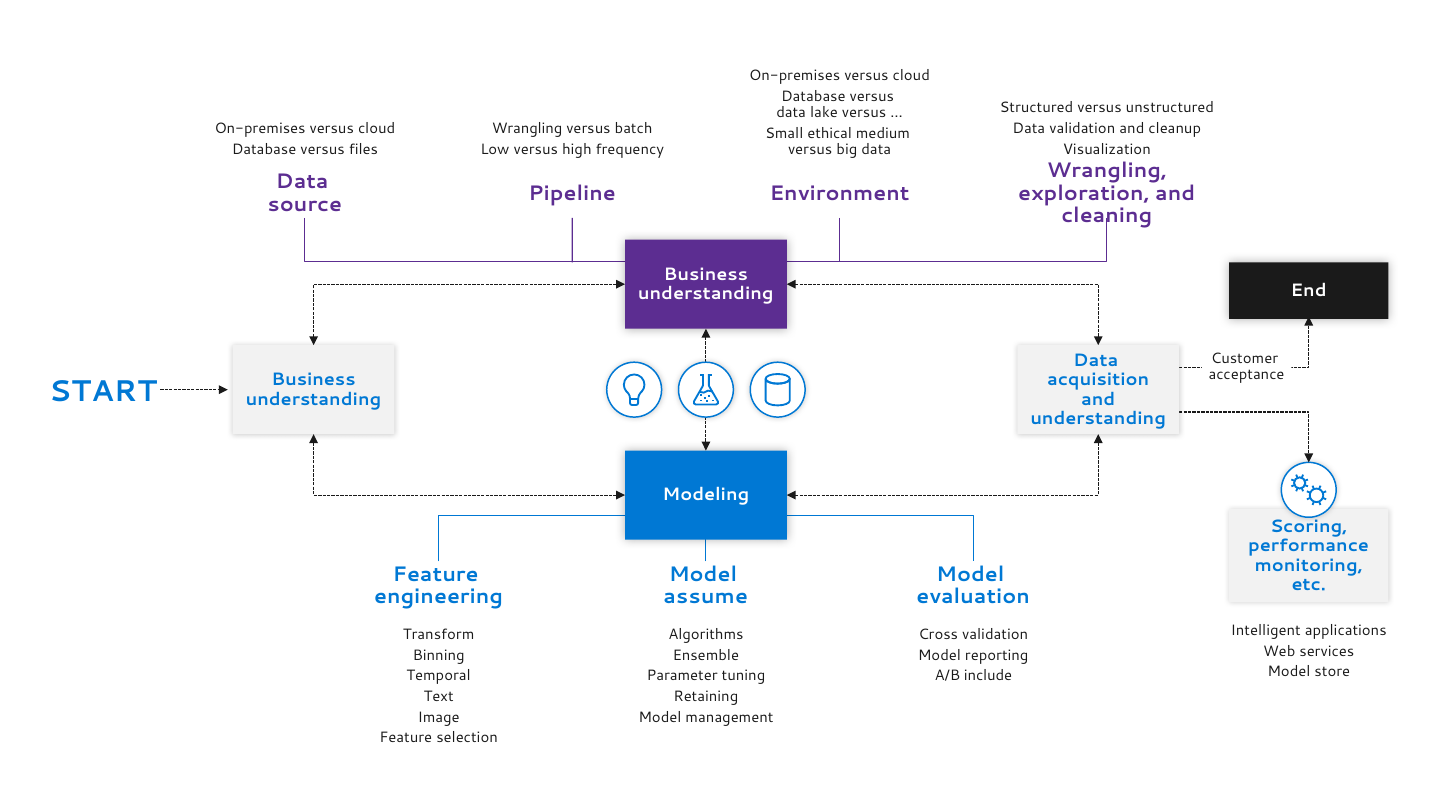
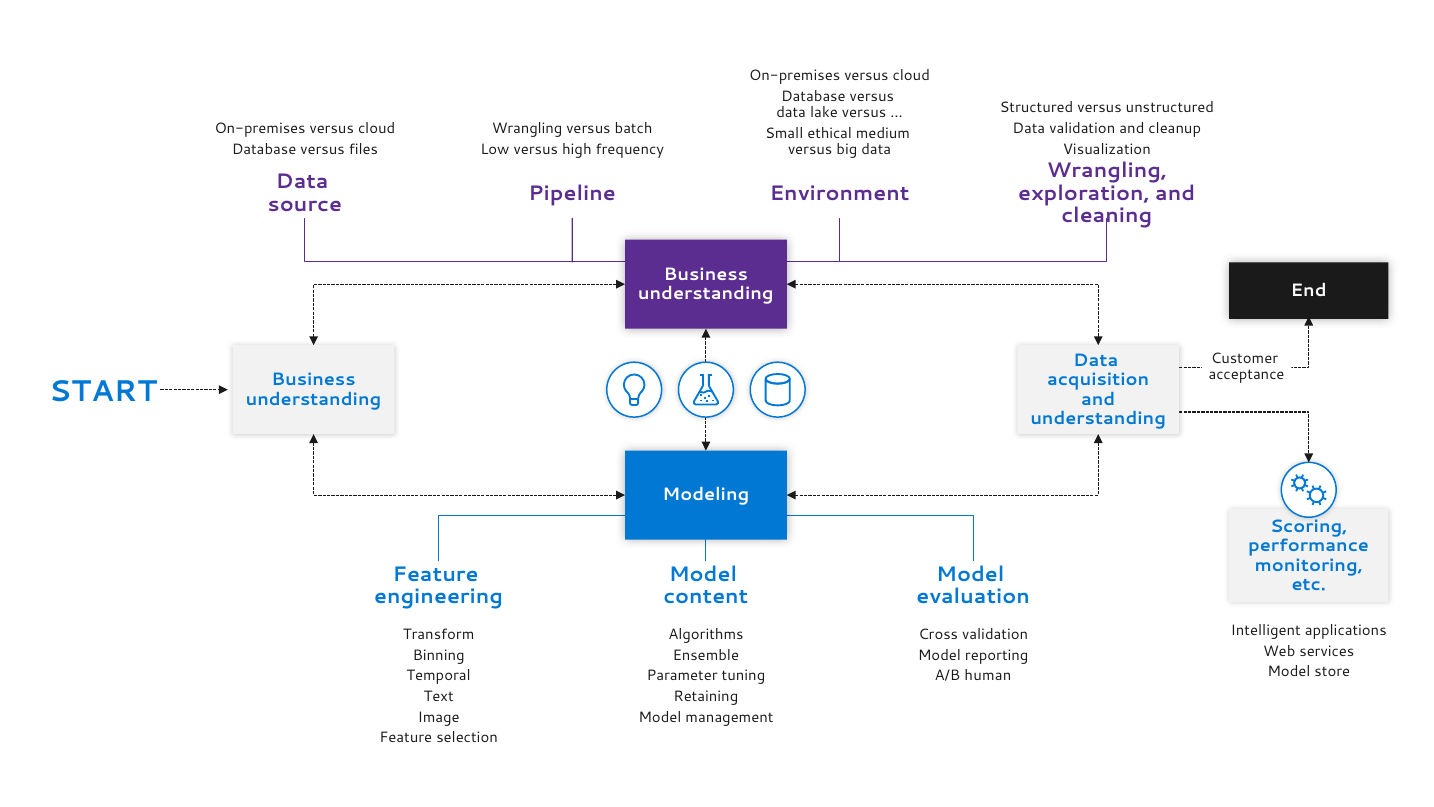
assume: assume -> content
include: include -> human
